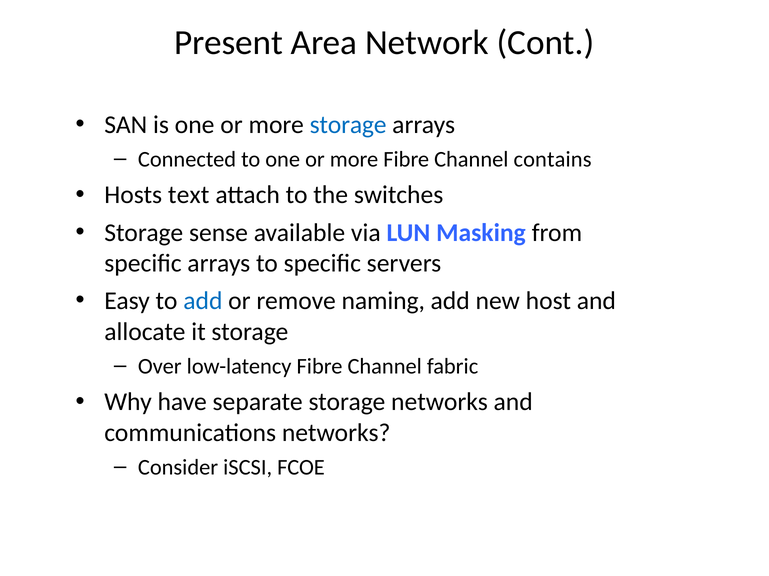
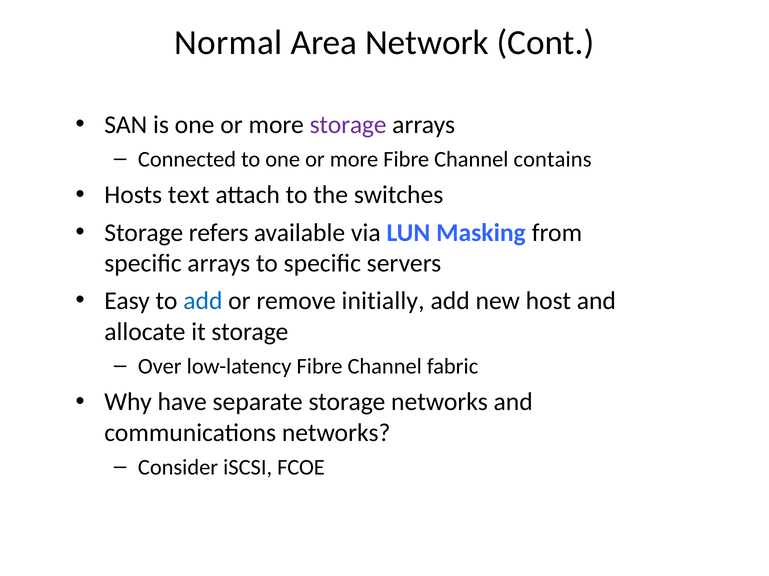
Present: Present -> Normal
storage at (348, 125) colour: blue -> purple
sense: sense -> refers
naming: naming -> initially
